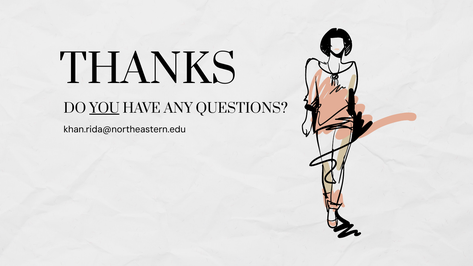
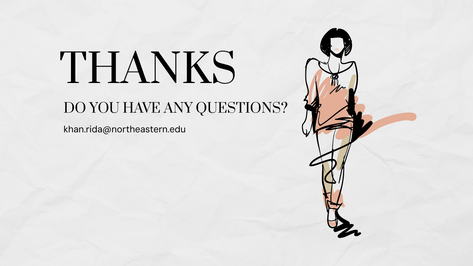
YOU underline: present -> none
